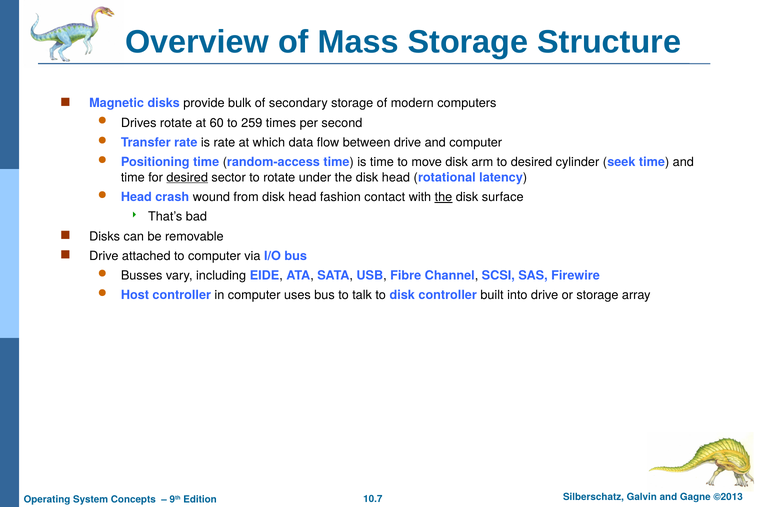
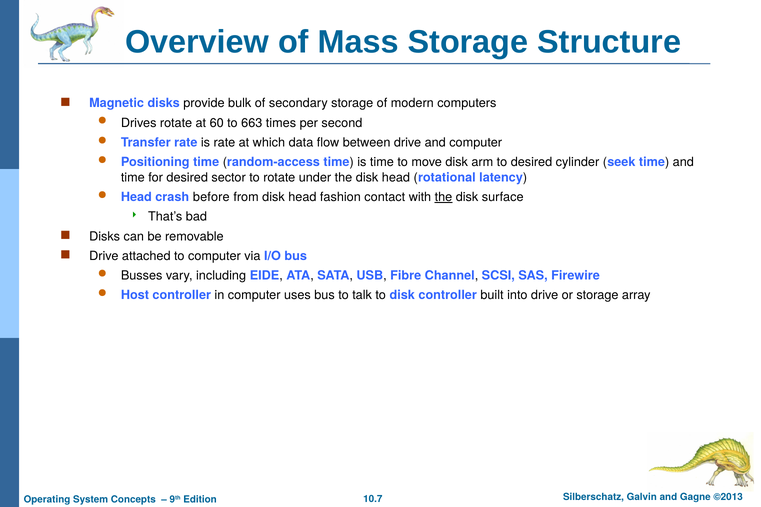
259: 259 -> 663
desired at (187, 178) underline: present -> none
wound: wound -> before
